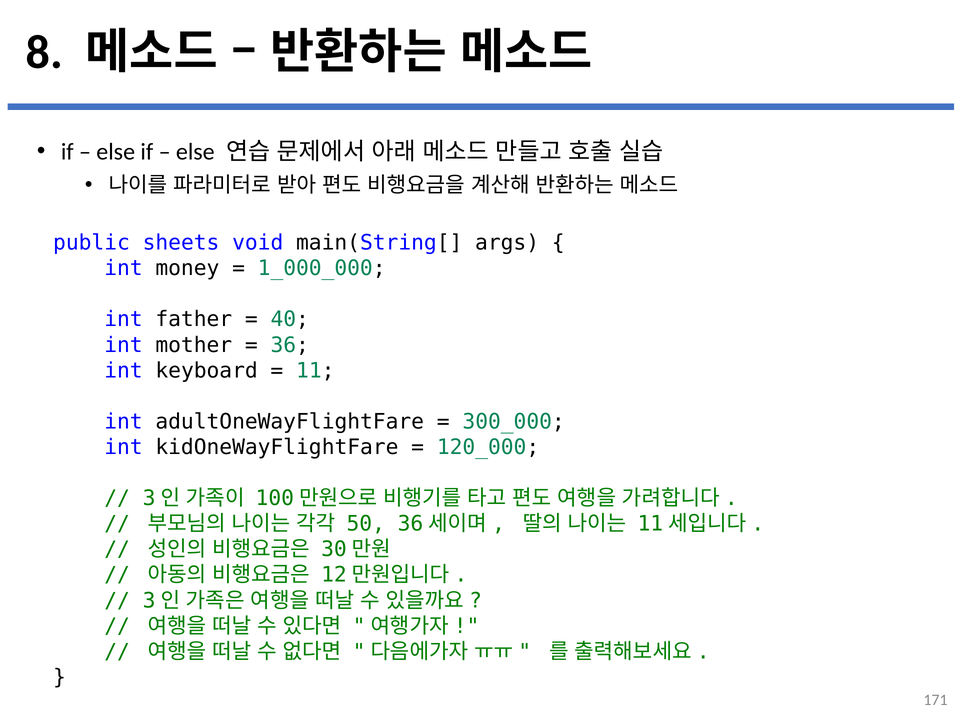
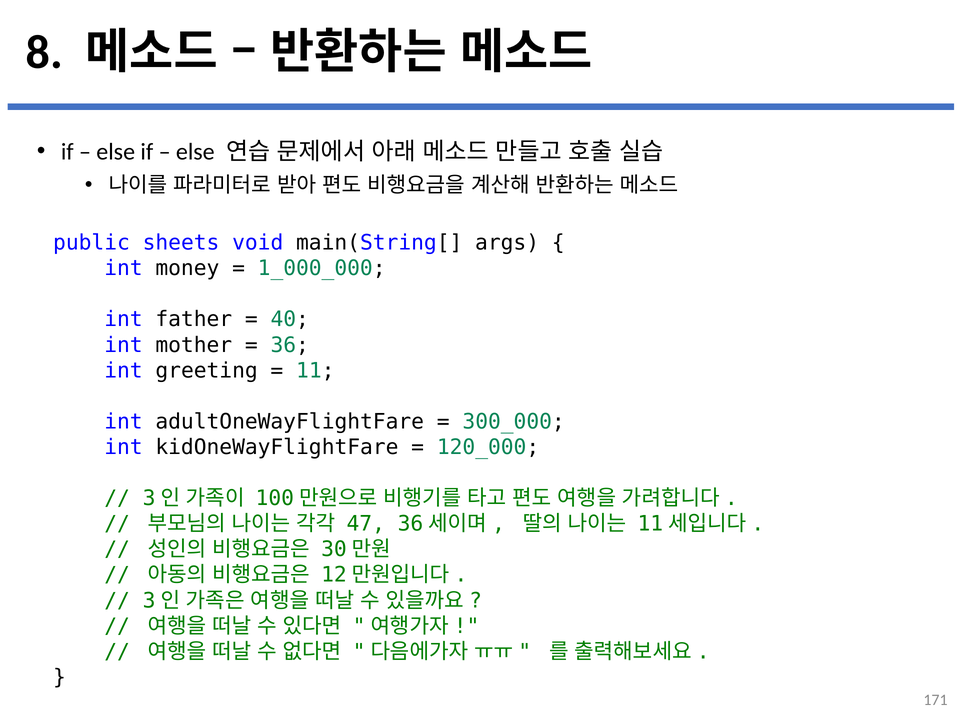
keyboard: keyboard -> greeting
50: 50 -> 47
